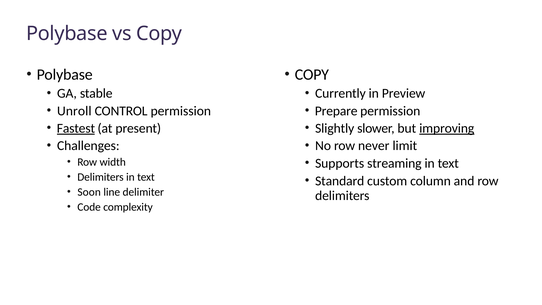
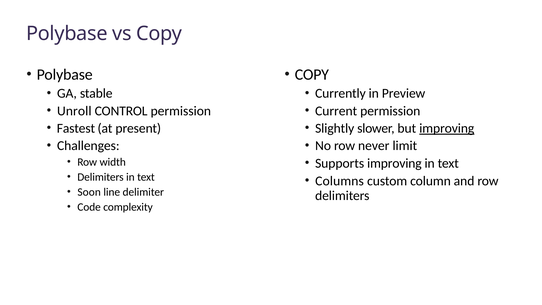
Prepare: Prepare -> Current
Fastest underline: present -> none
Supports streaming: streaming -> improving
Standard: Standard -> Columns
